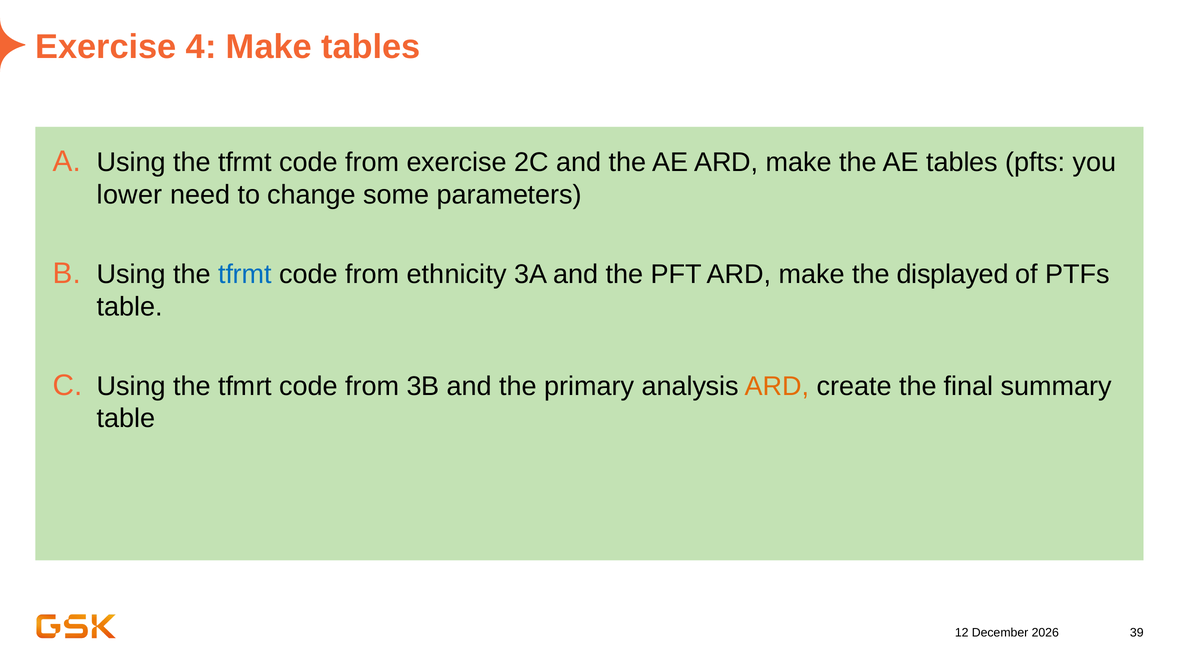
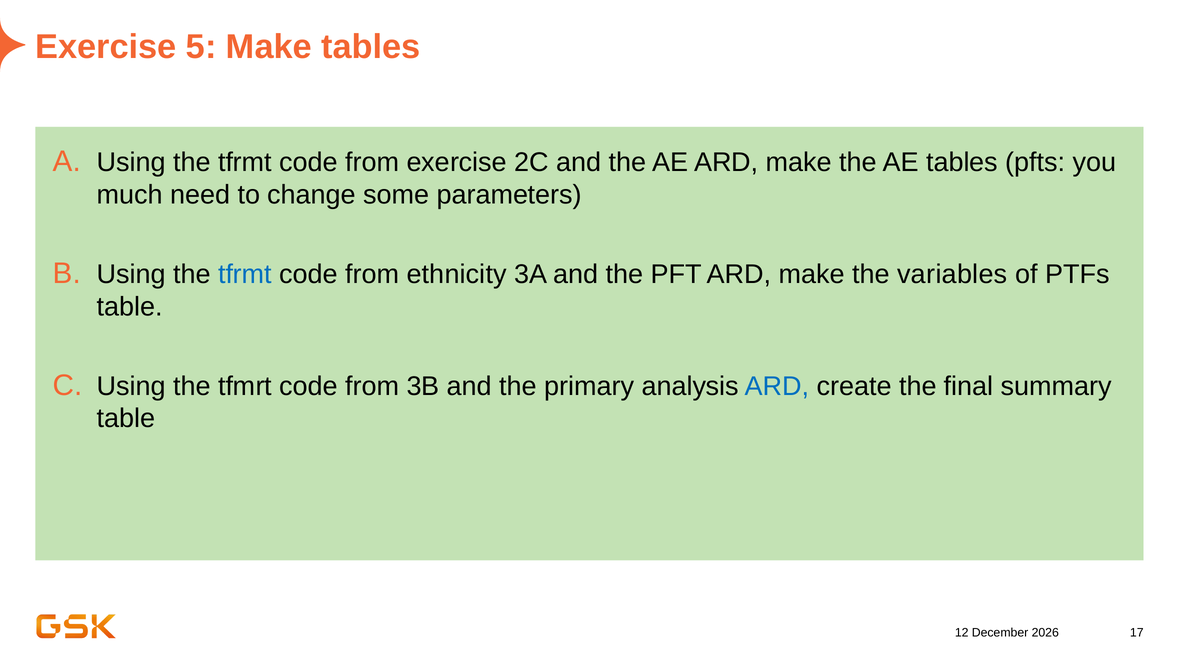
4: 4 -> 5
lower: lower -> much
displayed: displayed -> variables
ARD at (777, 386) colour: orange -> blue
39: 39 -> 17
